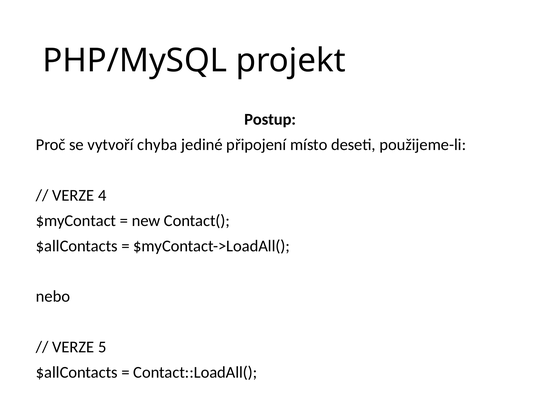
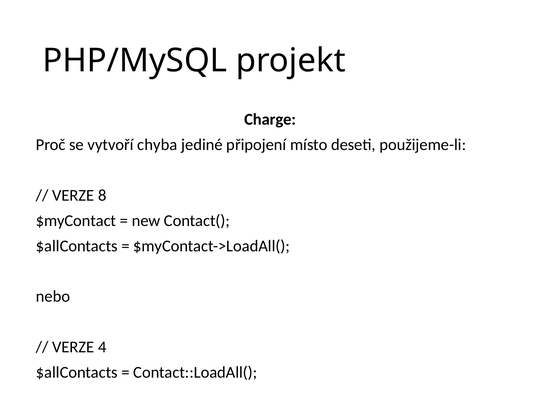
Postup: Postup -> Charge
4: 4 -> 8
5: 5 -> 4
